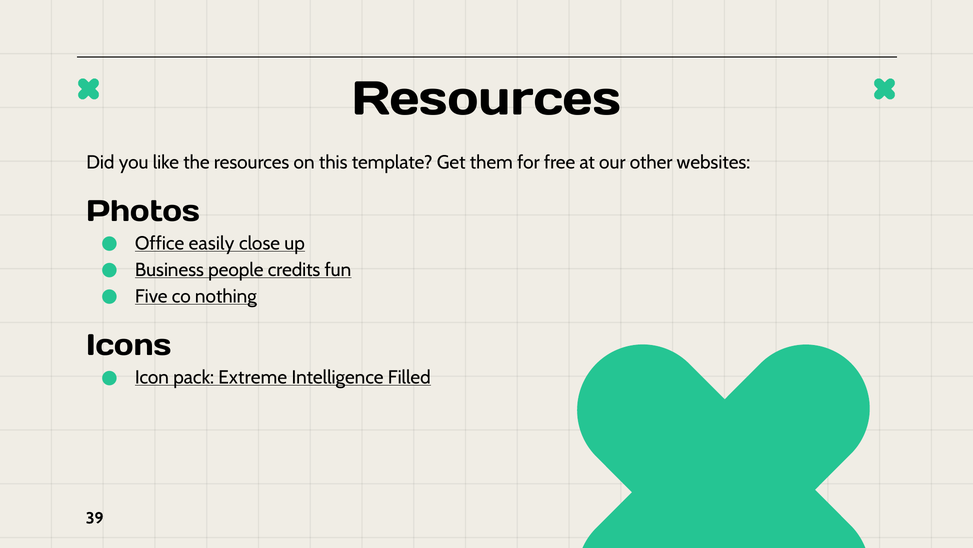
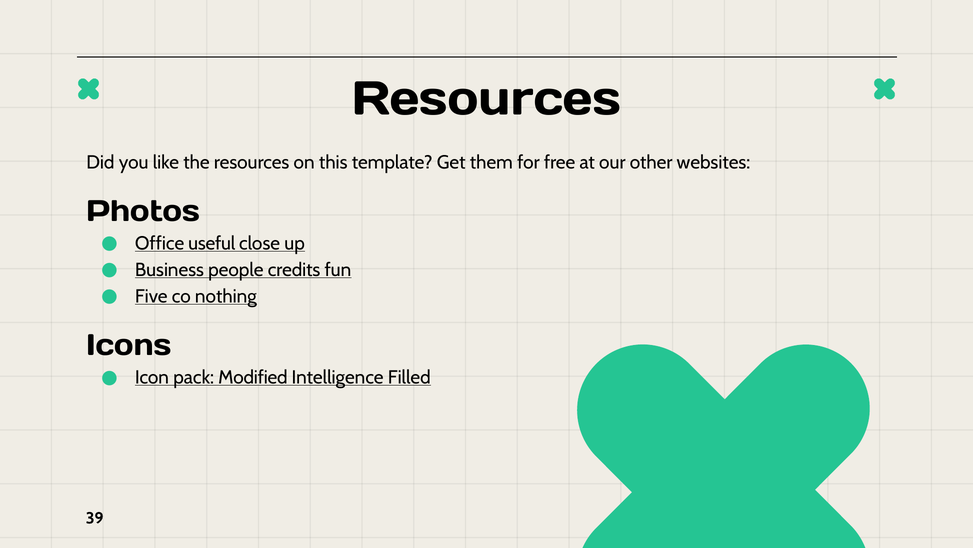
easily: easily -> useful
Extreme: Extreme -> Modified
